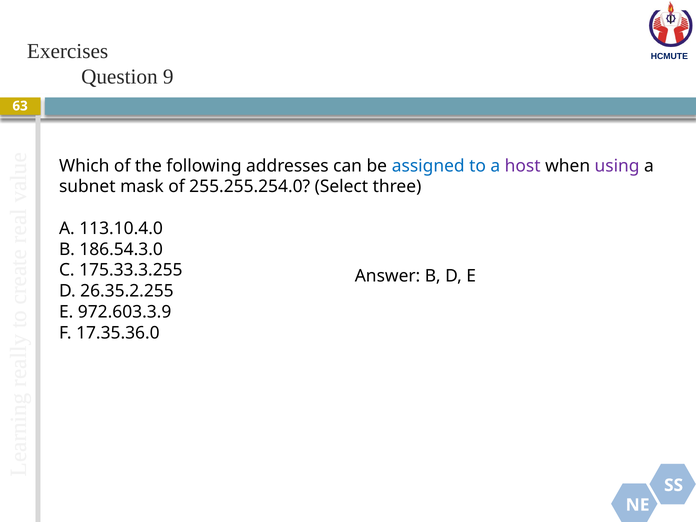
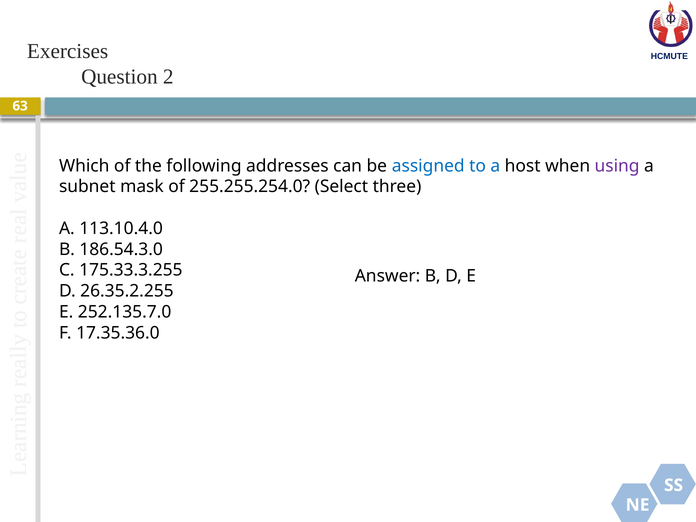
9: 9 -> 2
host colour: purple -> black
972.603.3.9: 972.603.3.9 -> 252.135.7.0
